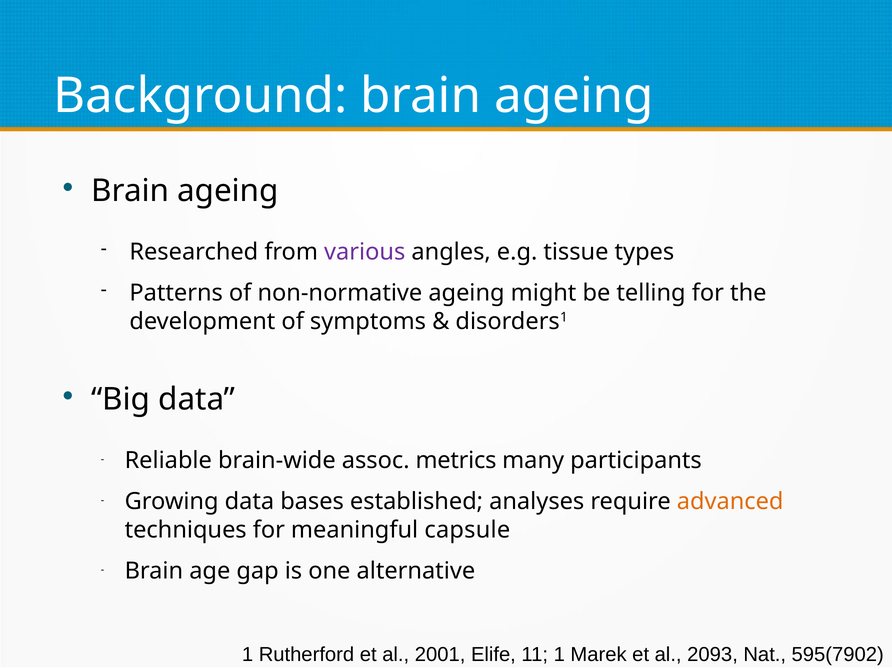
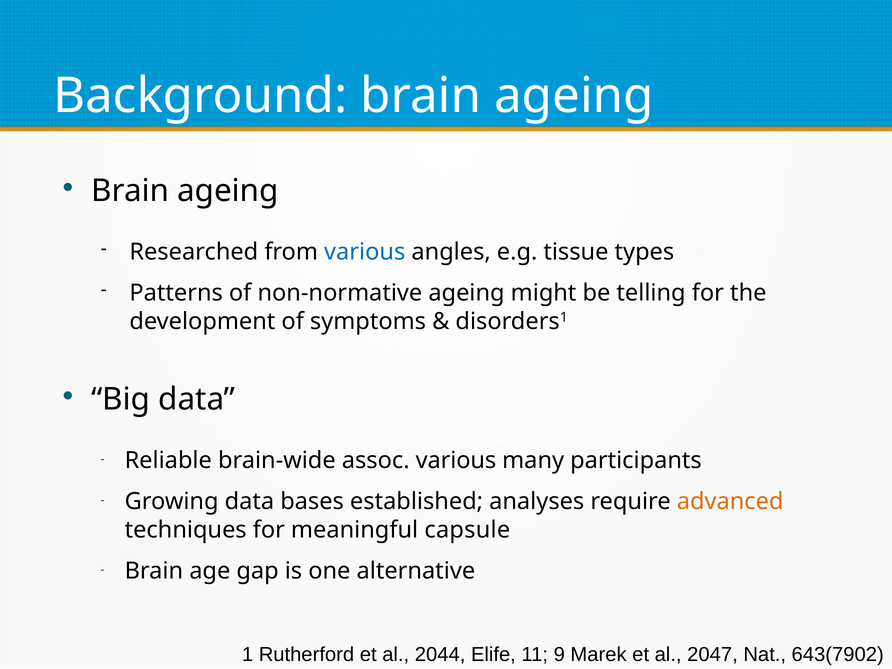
various at (365, 252) colour: purple -> blue
assoc metrics: metrics -> various
2001: 2001 -> 2044
11 1: 1 -> 9
2093: 2093 -> 2047
595(7902: 595(7902 -> 643(7902
